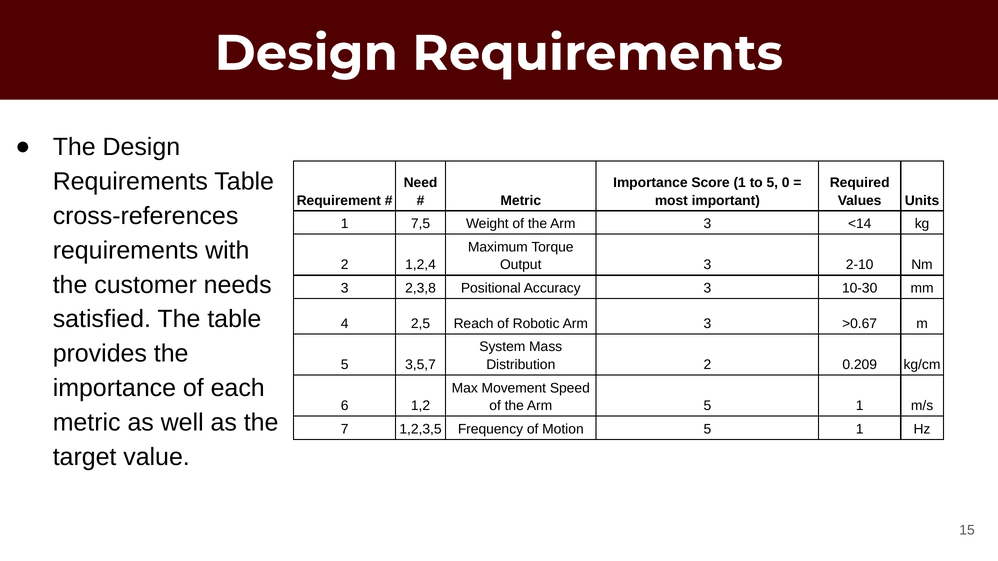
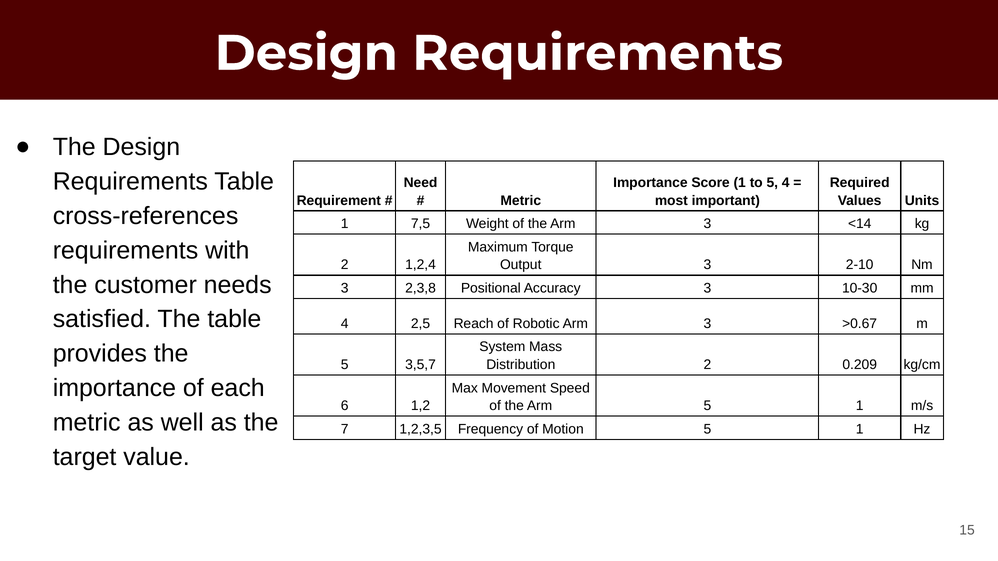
5 0: 0 -> 4
